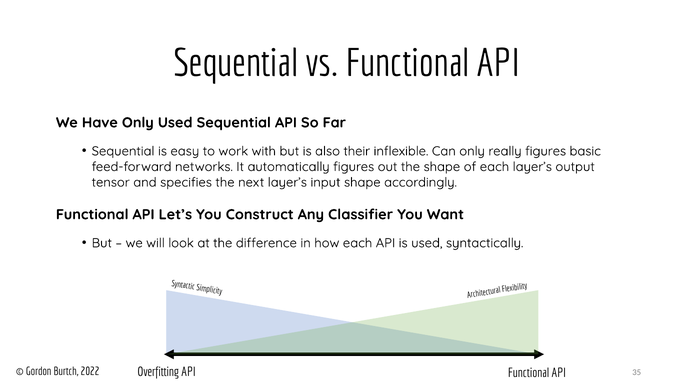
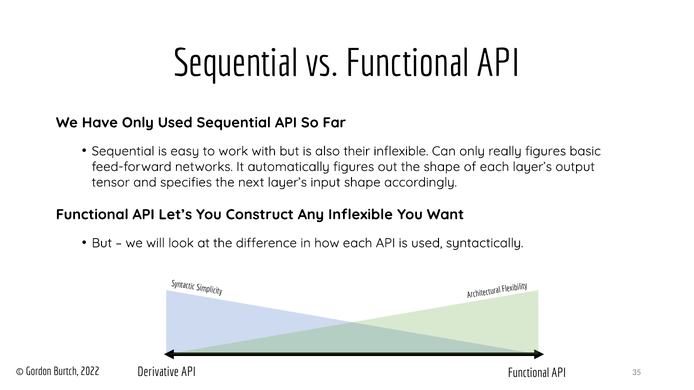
Any Classifier: Classifier -> Inflexible
Overfitting: Overfitting -> Derivative
